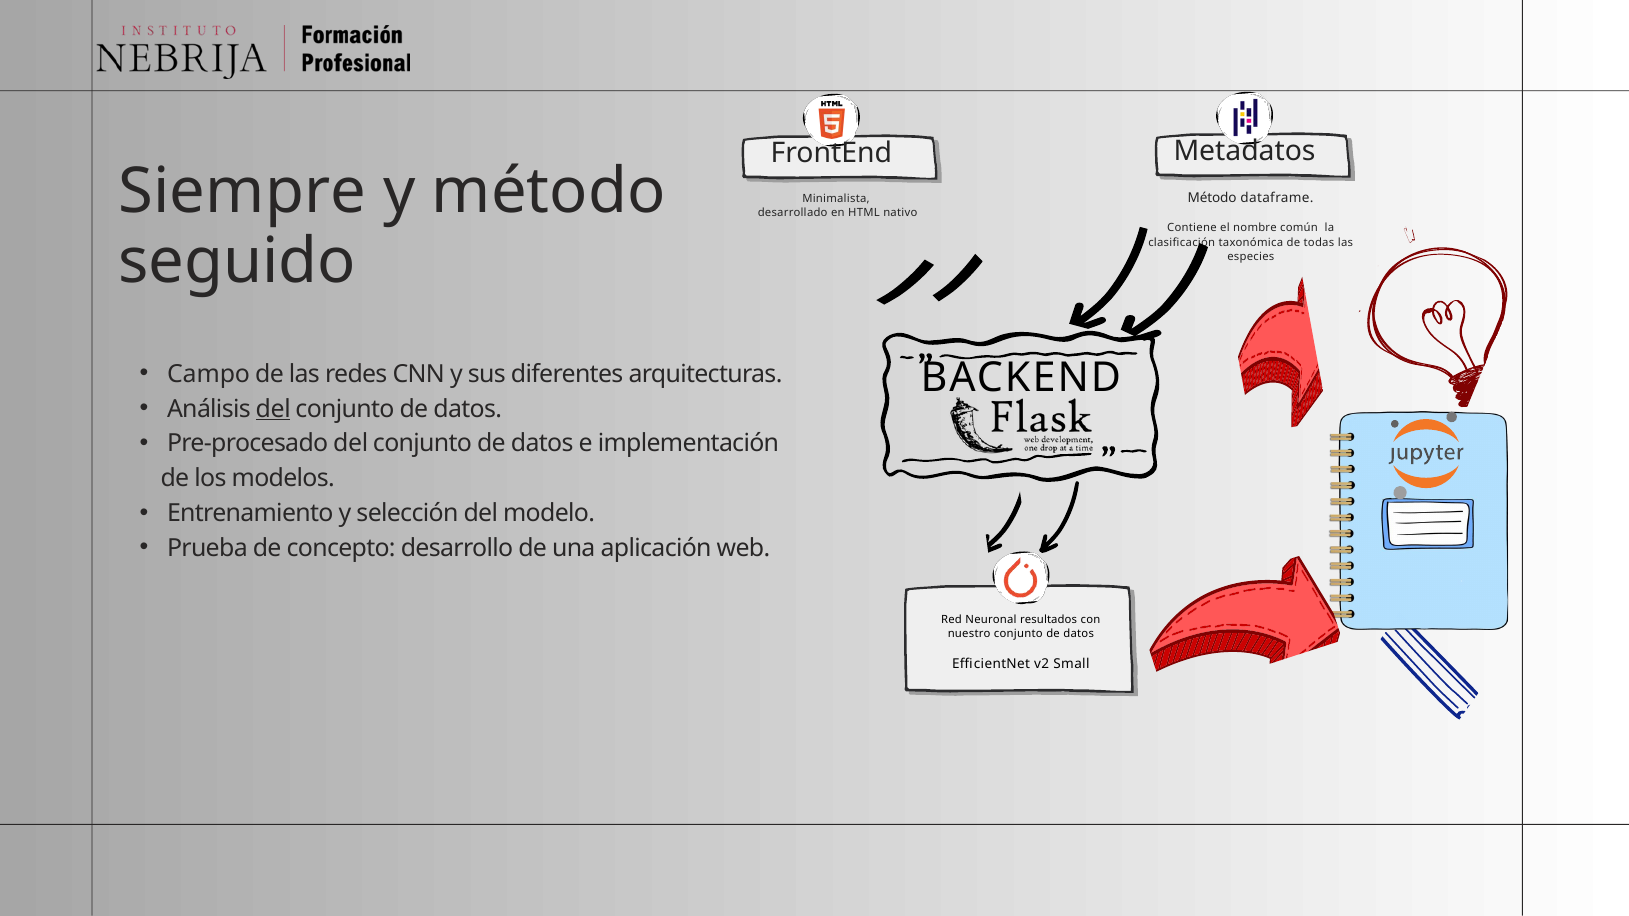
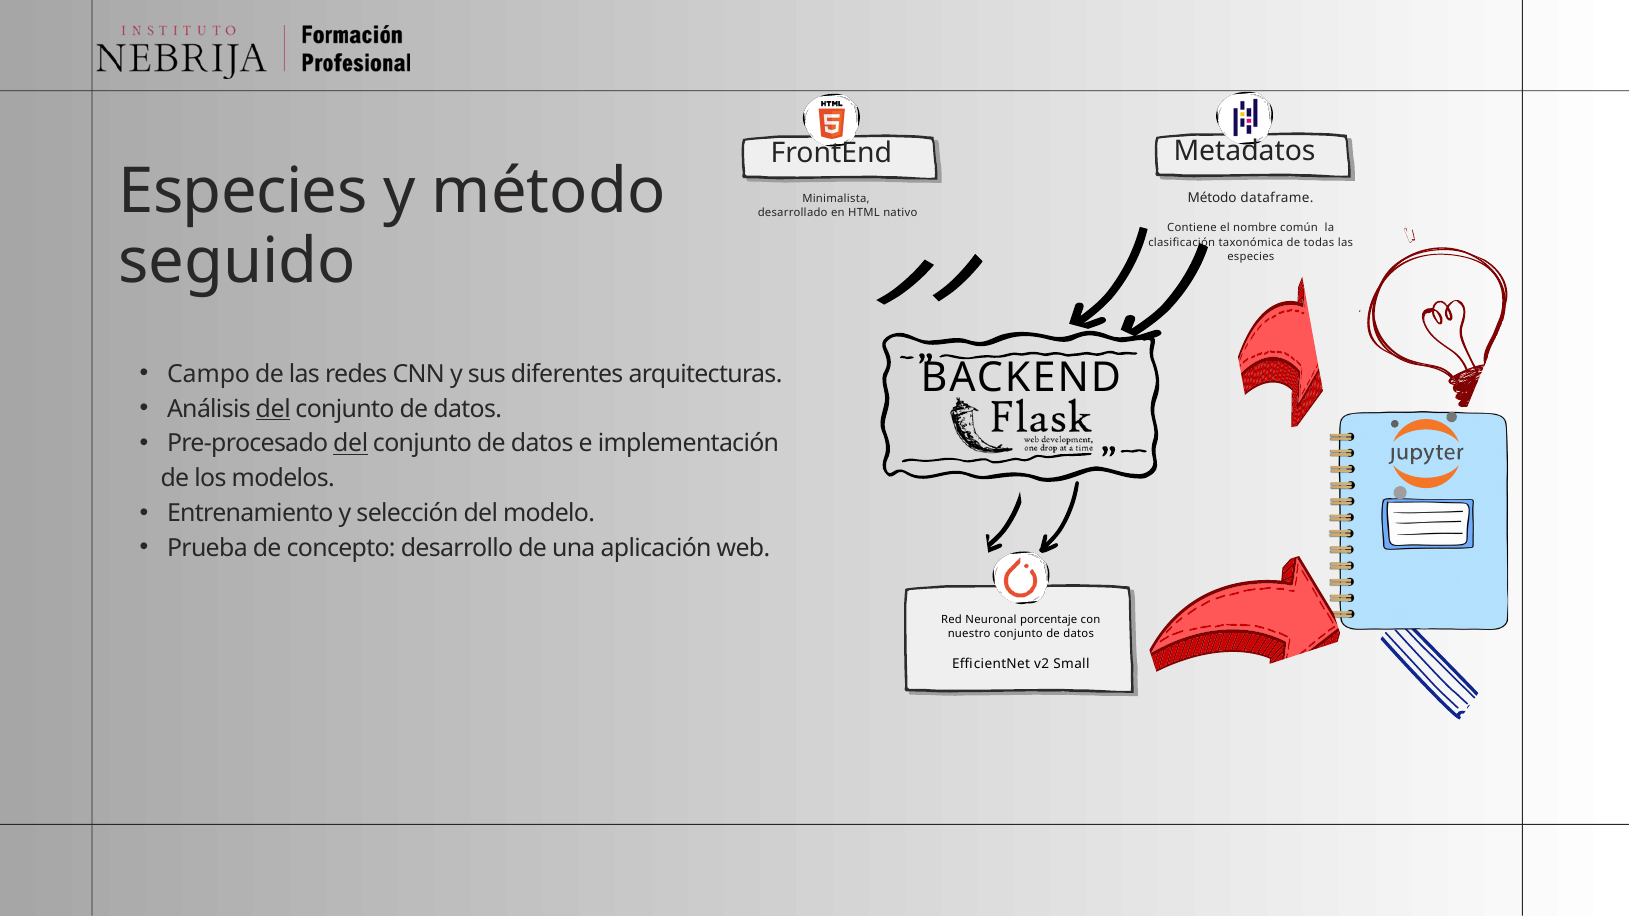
Siempre at (242, 192): Siempre -> Especies
del at (351, 444) underline: none -> present
resultados: resultados -> porcentaje
